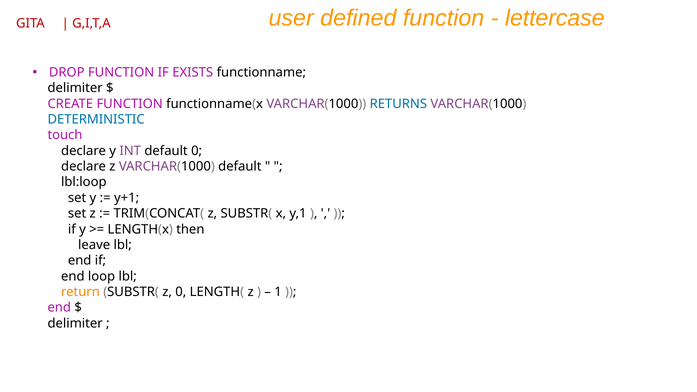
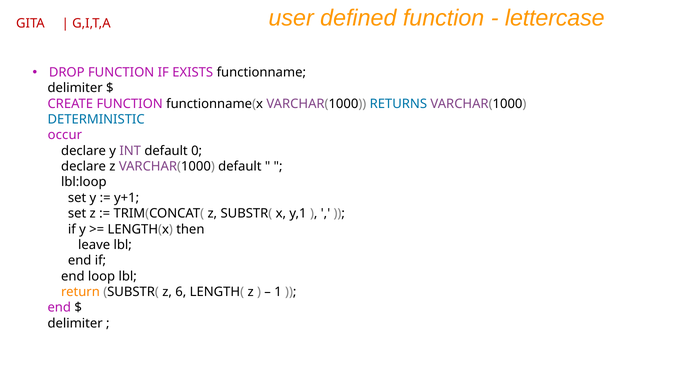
touch: touch -> occur
z 0: 0 -> 6
